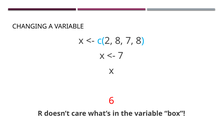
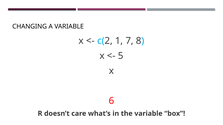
c(2 8: 8 -> 1
7 at (121, 56): 7 -> 5
